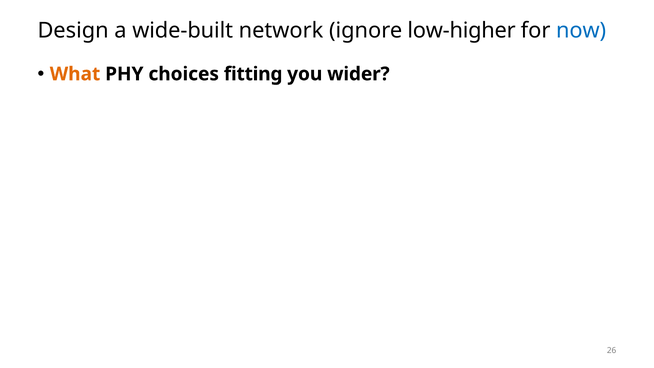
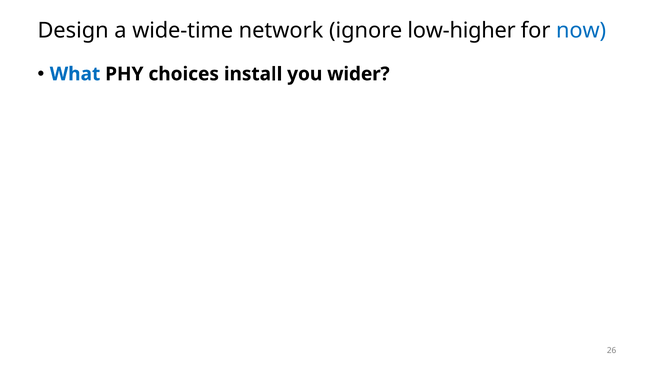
wide-built: wide-built -> wide-time
What colour: orange -> blue
fitting: fitting -> install
